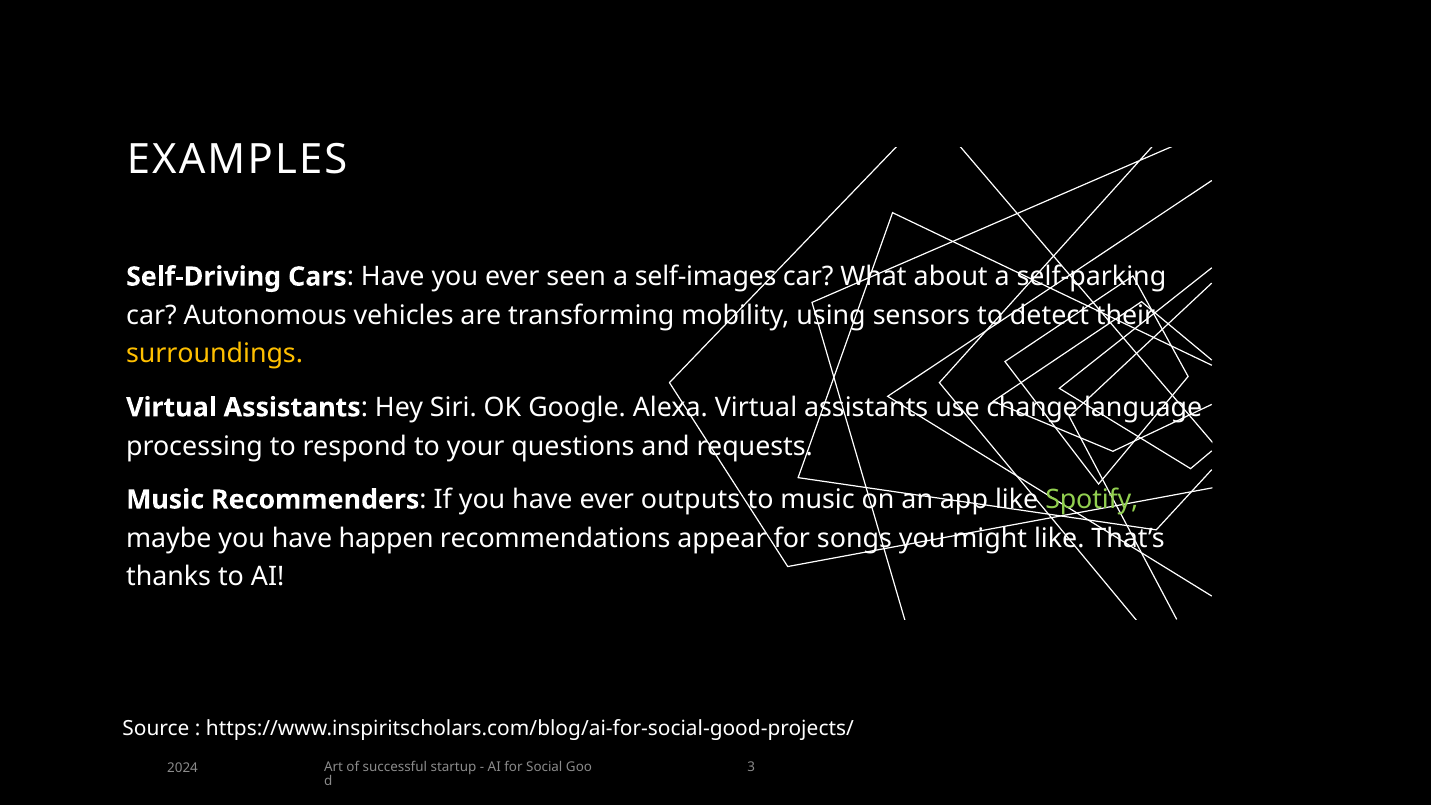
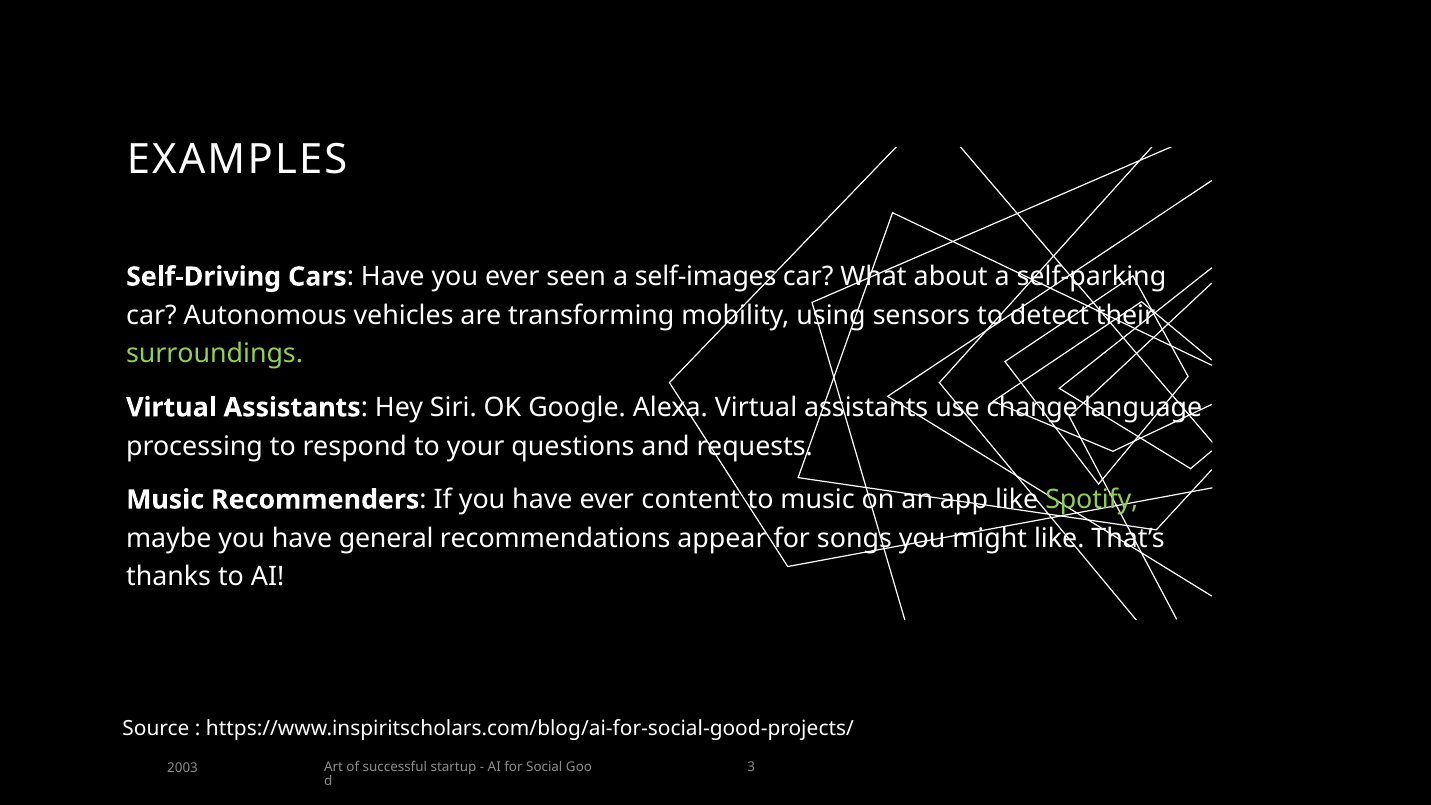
surroundings colour: yellow -> light green
outputs: outputs -> content
happen: happen -> general
2024: 2024 -> 2003
